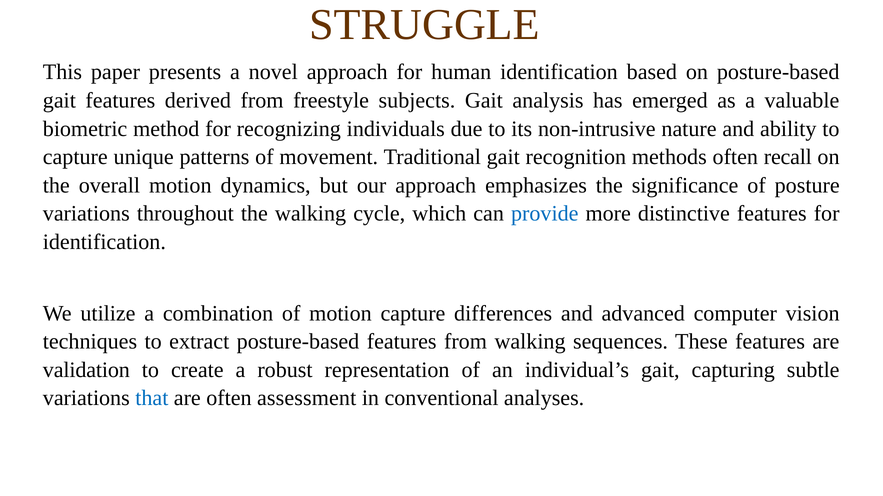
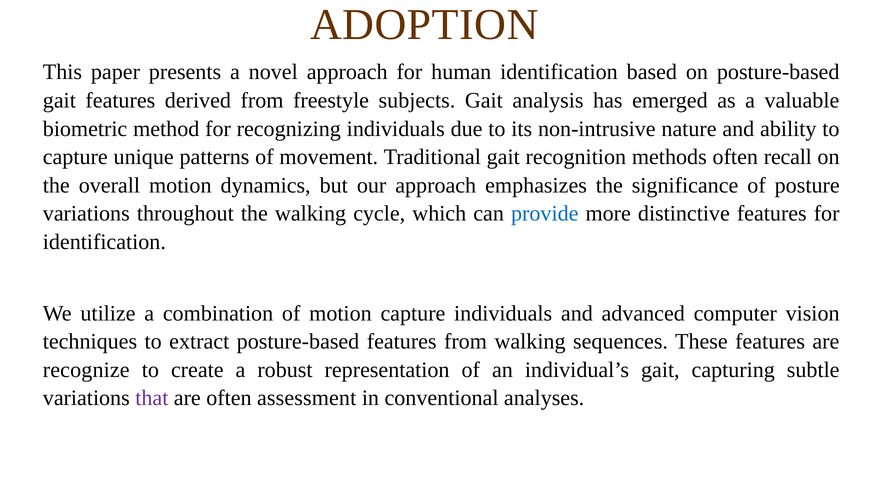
STRUGGLE: STRUGGLE -> ADOPTION
capture differences: differences -> individuals
validation: validation -> recognize
that colour: blue -> purple
